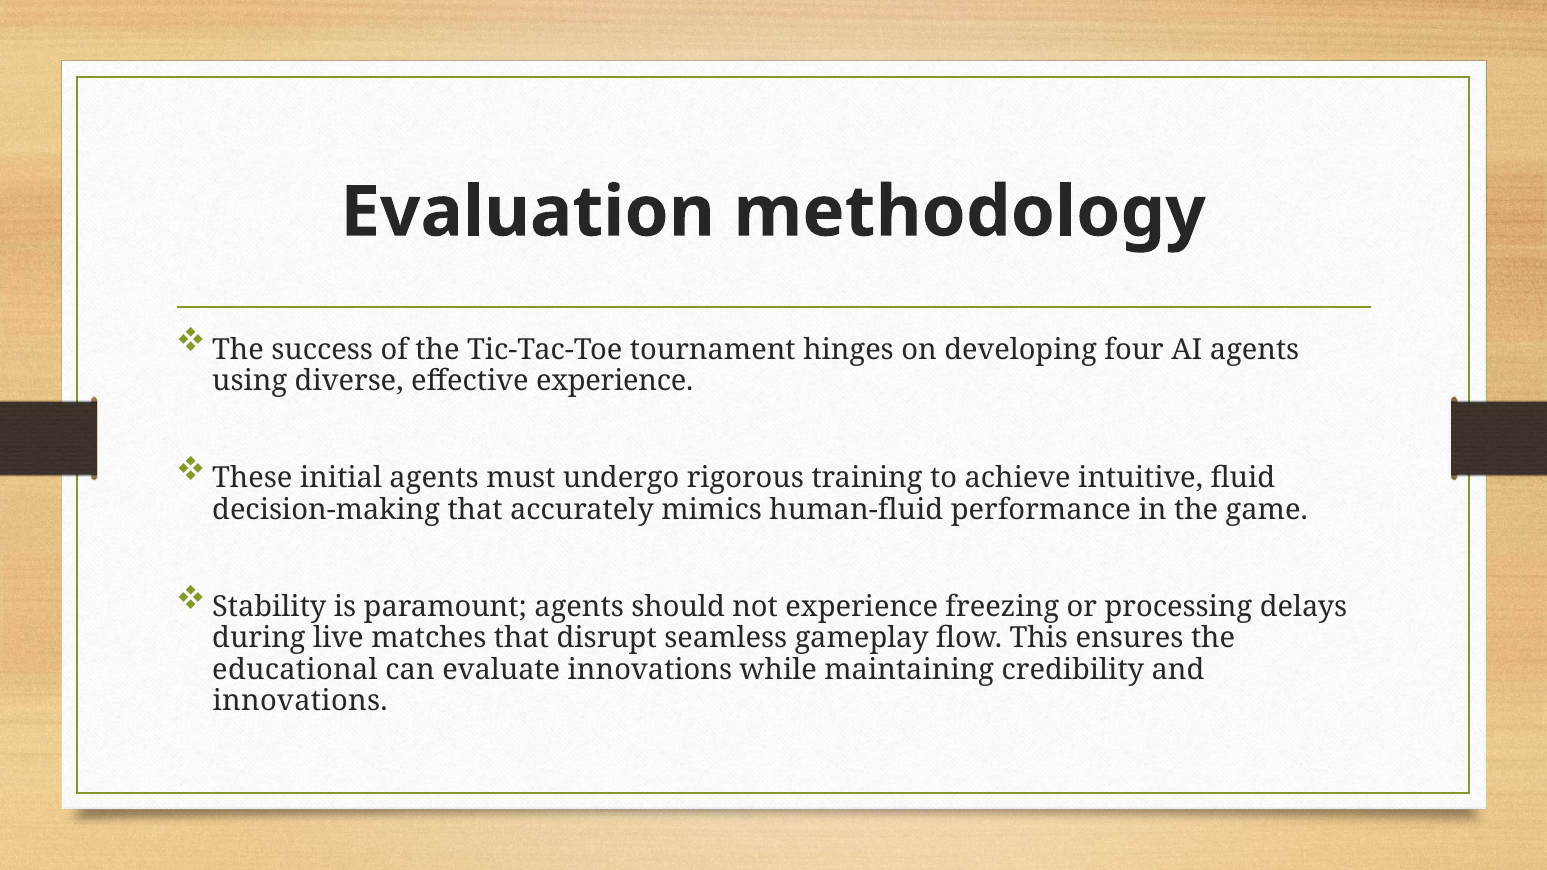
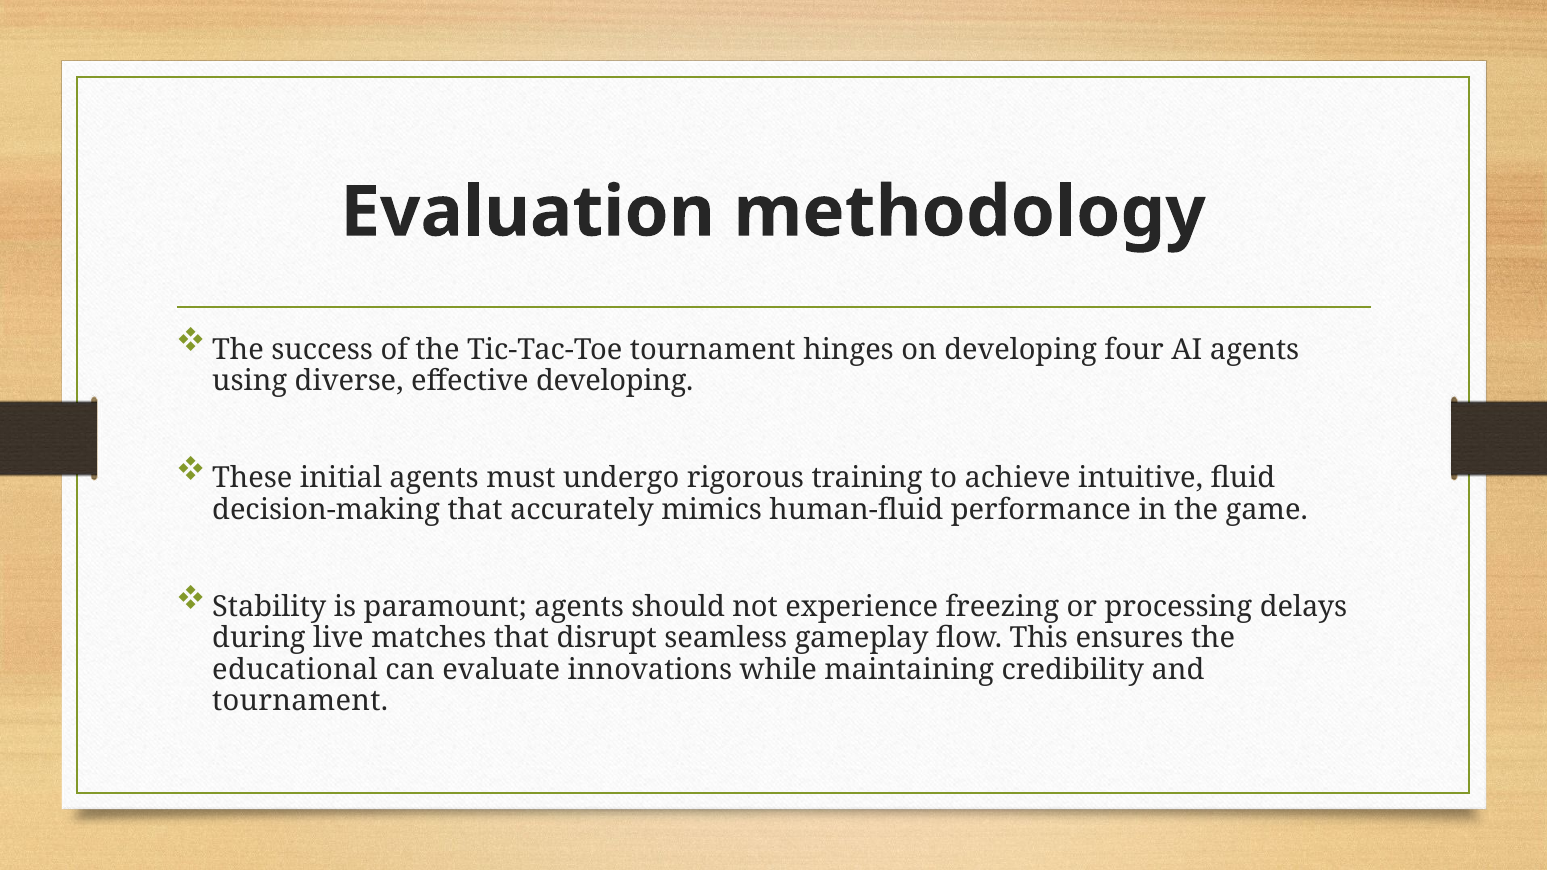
effective experience: experience -> developing
innovations at (300, 701): innovations -> tournament
